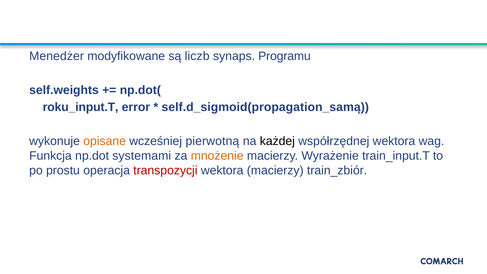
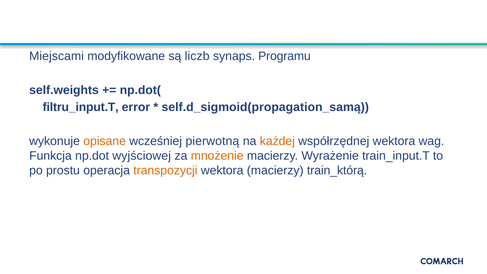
Menedżer: Menedżer -> Miejscami
roku_input.T: roku_input.T -> filtru_input.T
każdej colour: black -> orange
systemami: systemami -> wyjściowej
transpozycji colour: red -> orange
train_zbiór: train_zbiór -> train_którą
